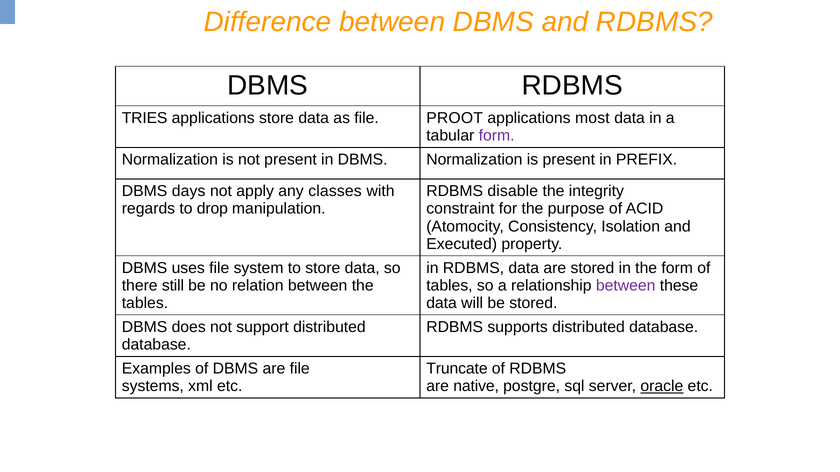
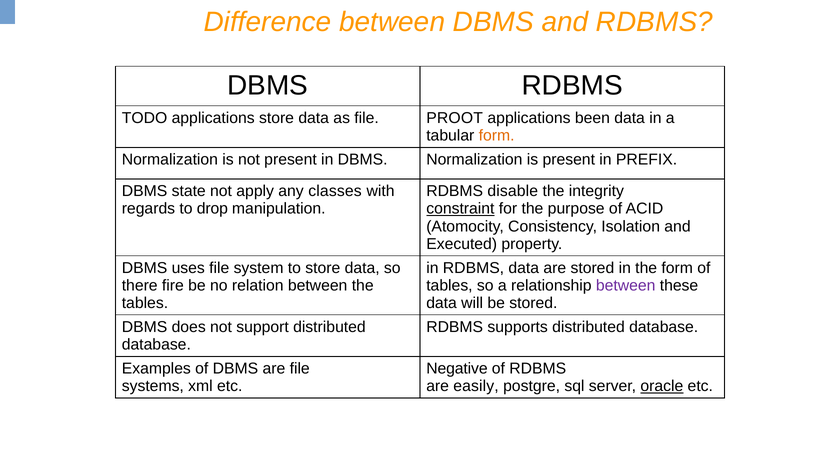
TRIES: TRIES -> TODO
most: most -> been
form at (497, 136) colour: purple -> orange
days: days -> state
constraint underline: none -> present
still: still -> fire
Truncate: Truncate -> Negative
native: native -> easily
